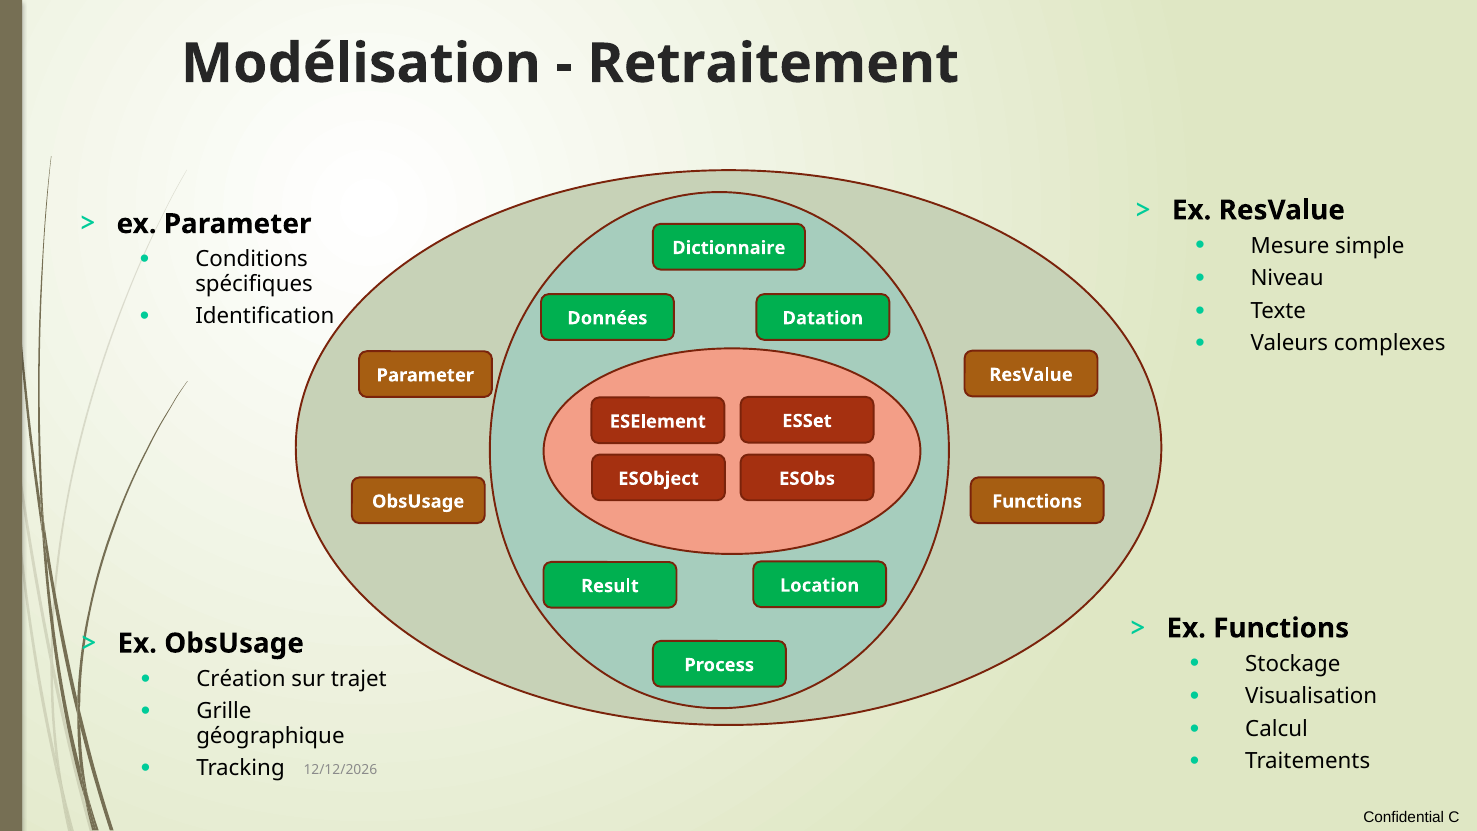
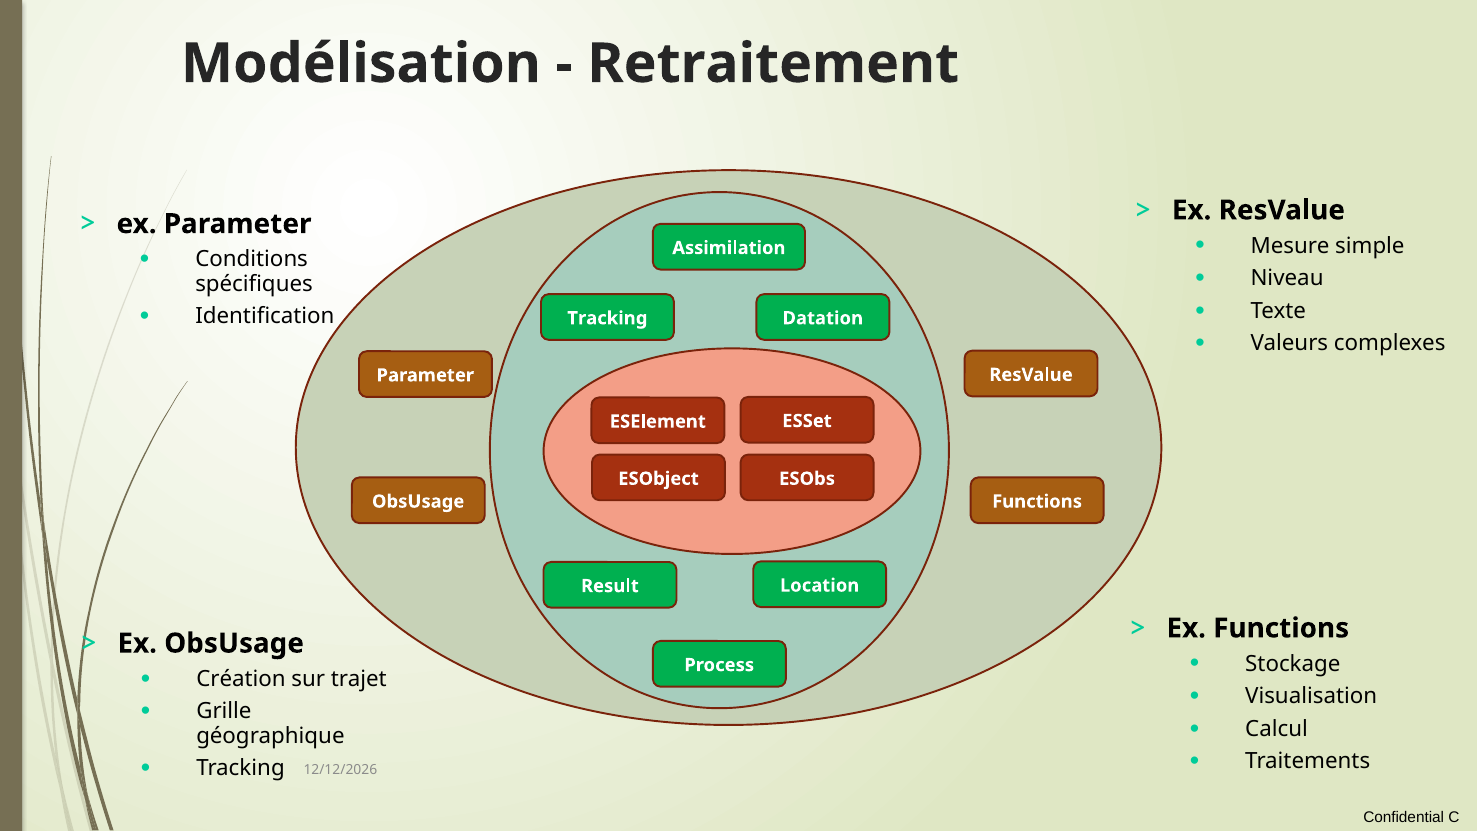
Dictionnaire: Dictionnaire -> Assimilation
Données at (607, 318): Données -> Tracking
